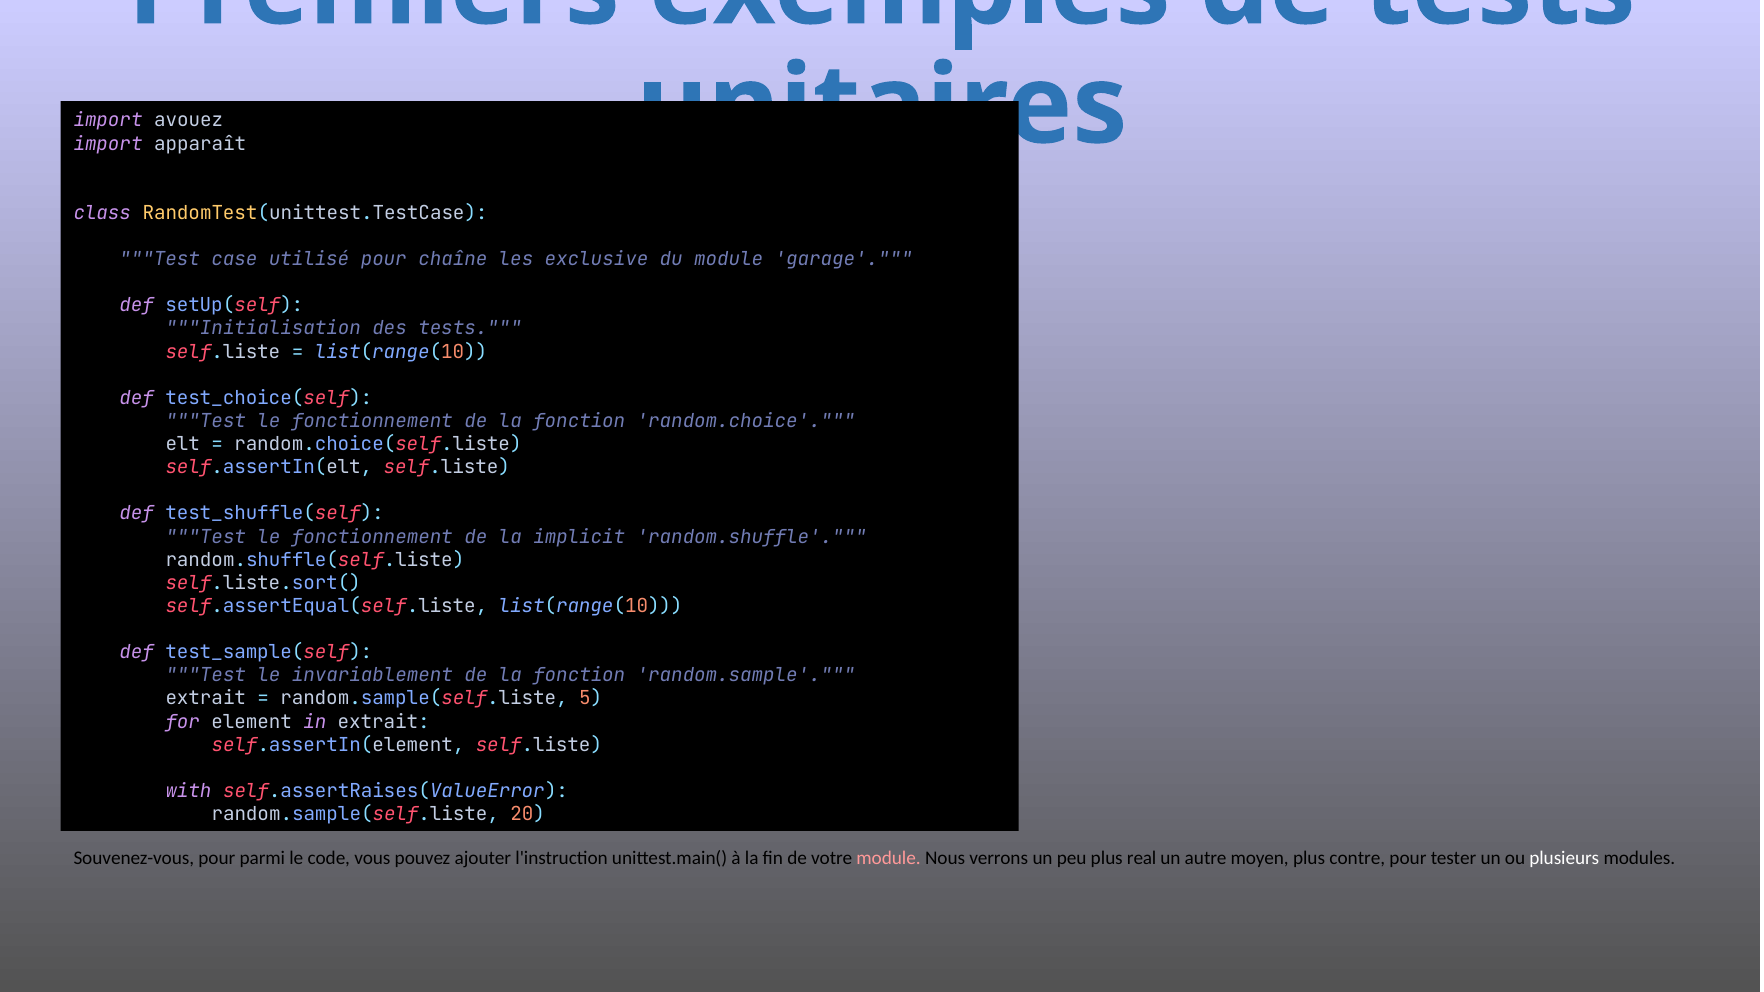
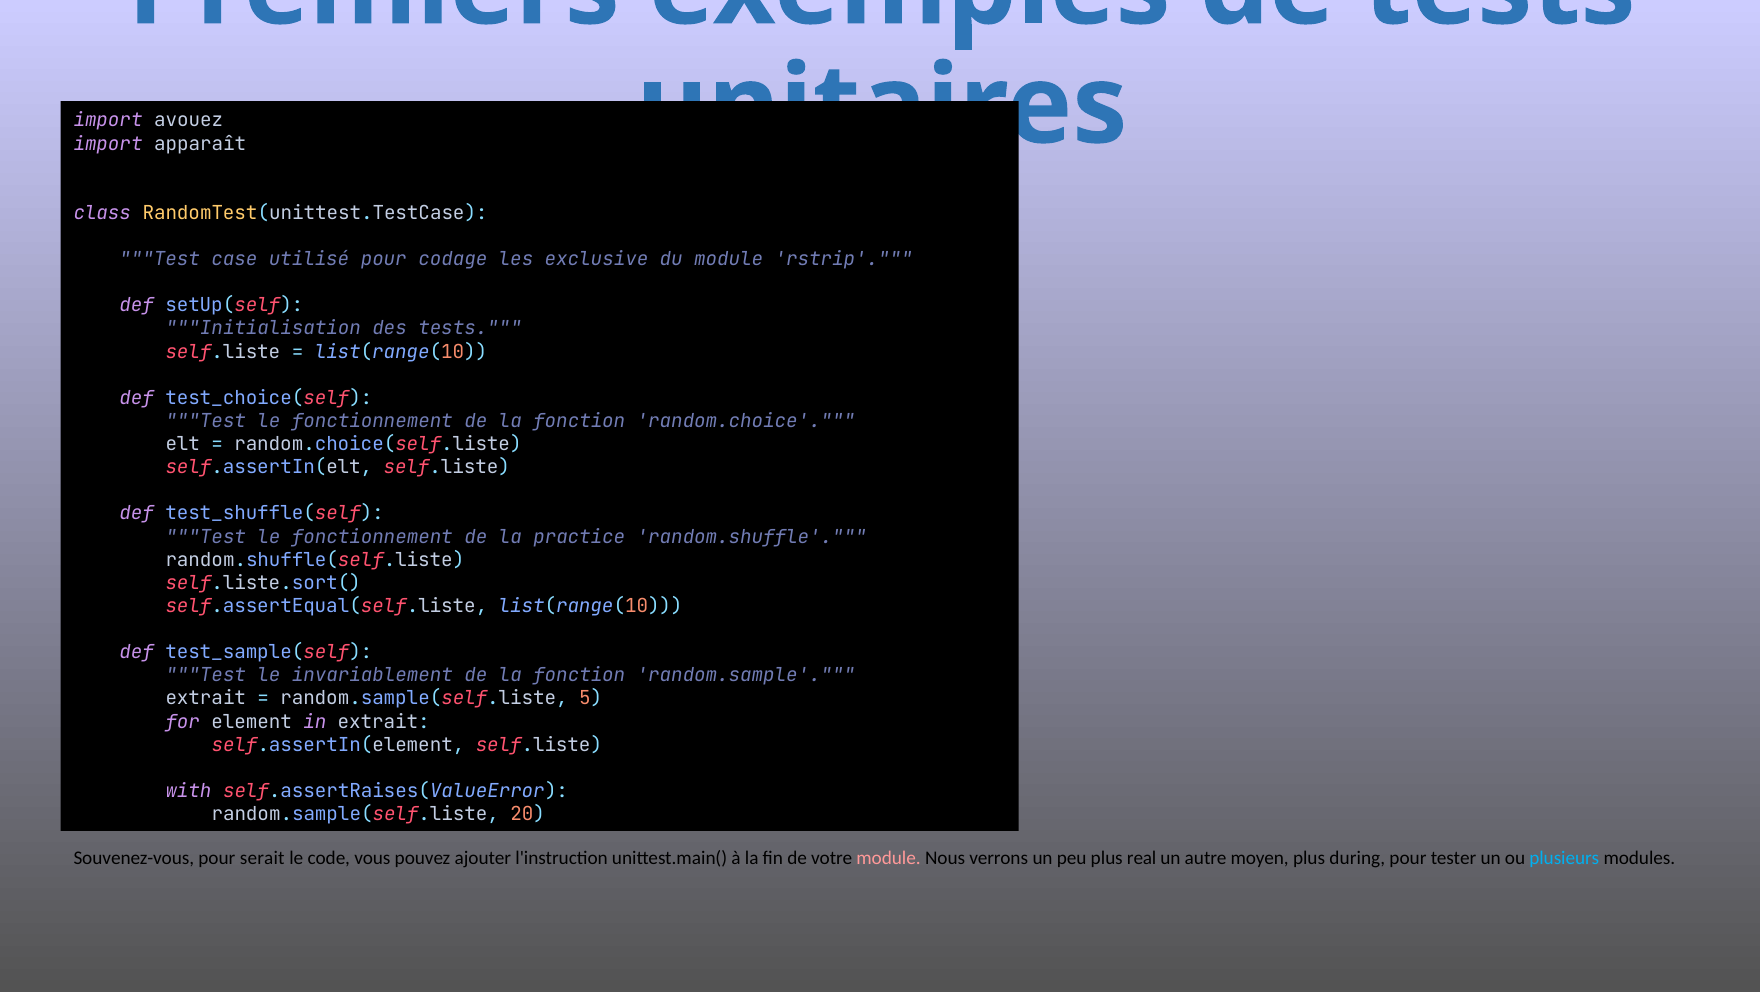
chaîne: chaîne -> codage
garage: garage -> rstrip
implicit: implicit -> practice
parmi: parmi -> serait
contre: contre -> during
plusieurs colour: white -> light blue
